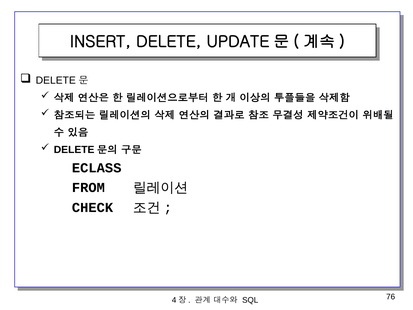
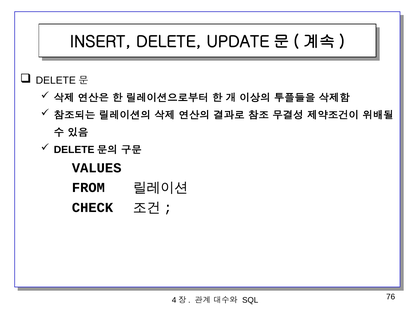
ECLASS: ECLASS -> VALUES
